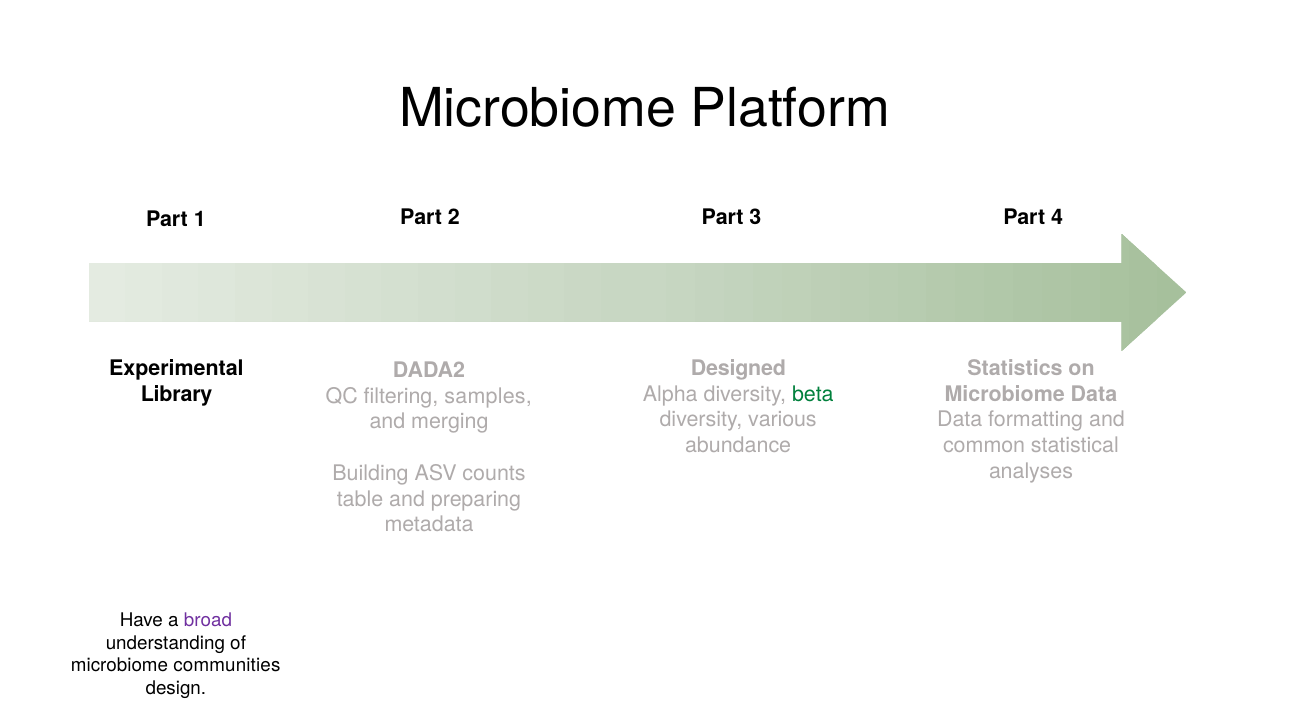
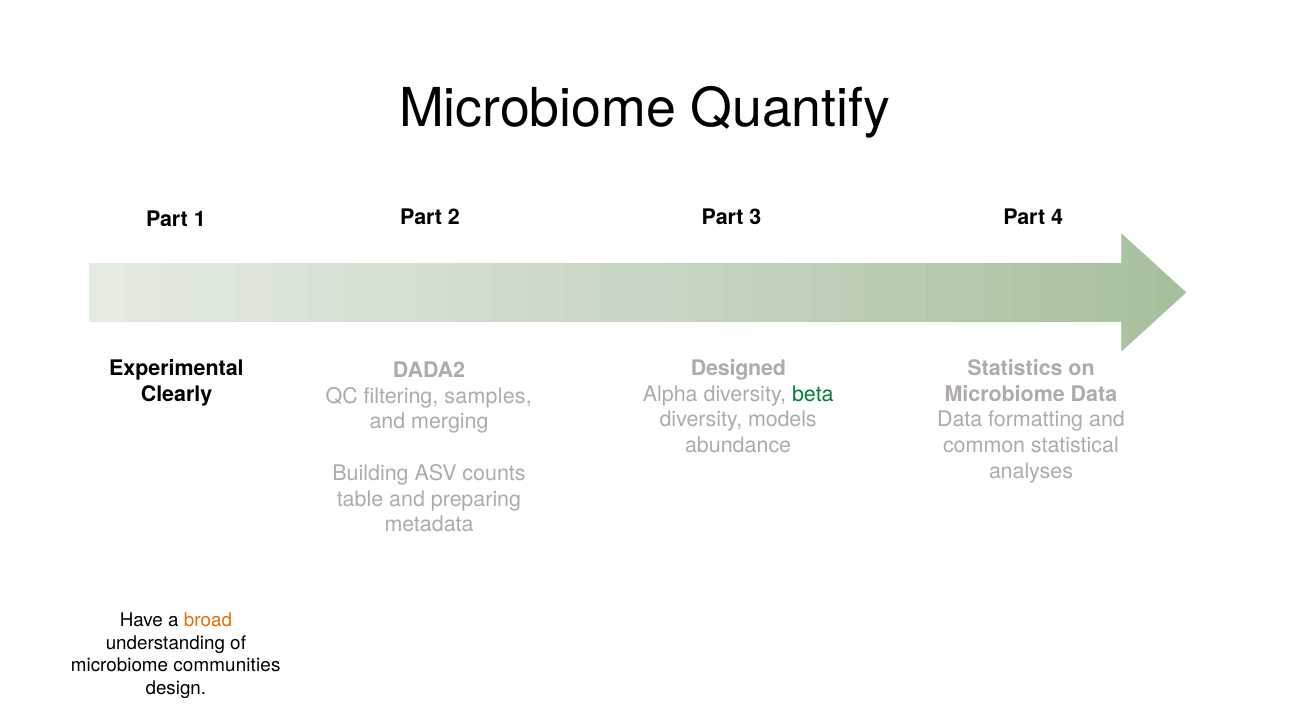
Platform: Platform -> Quantify
Library: Library -> Clearly
various: various -> models
broad colour: purple -> orange
